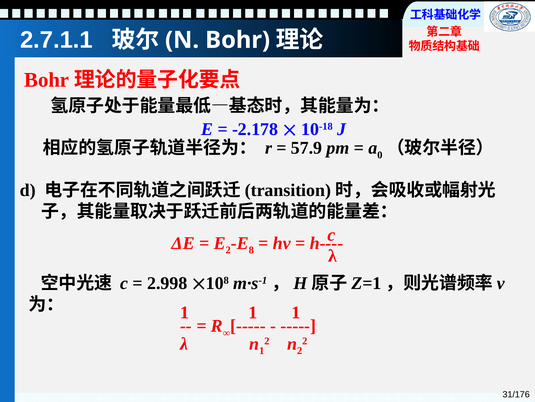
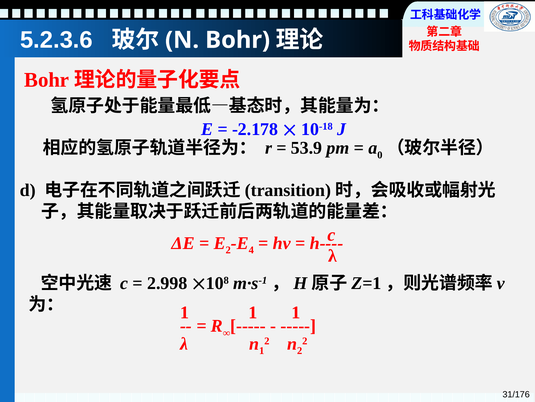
2.7.1.1: 2.7.1.1 -> 5.2.3.6
57.9: 57.9 -> 53.9
8: 8 -> 4
